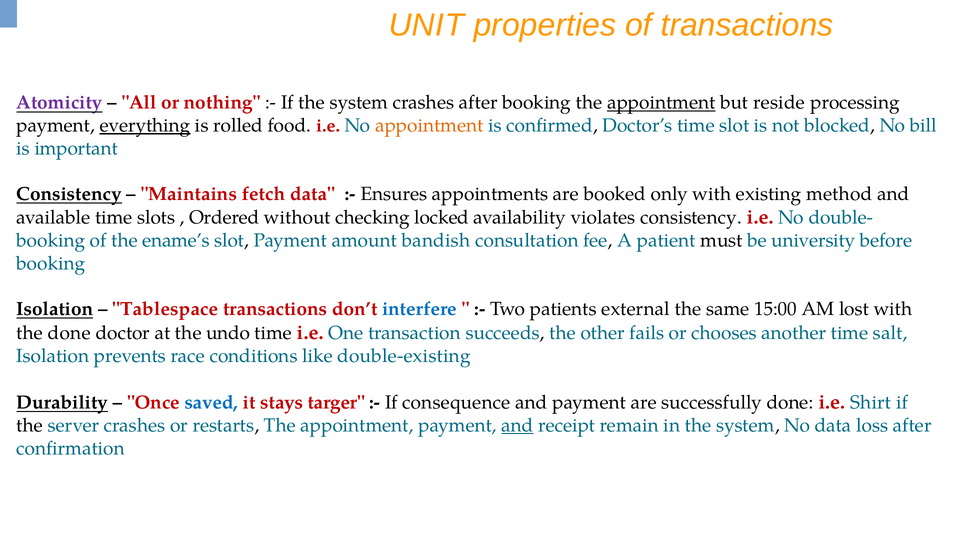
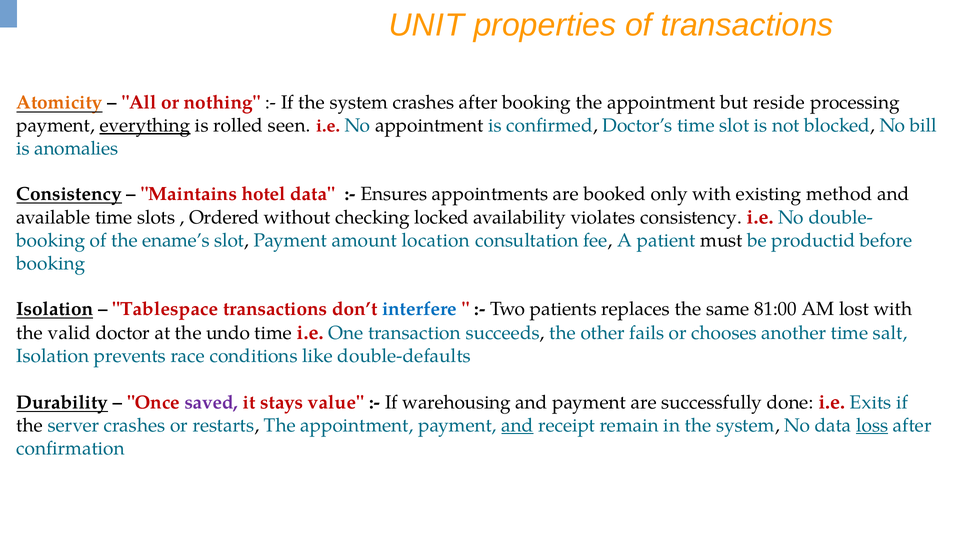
Atomicity colour: purple -> orange
appointment at (661, 103) underline: present -> none
food: food -> seen
appointment at (429, 126) colour: orange -> black
important: important -> anomalies
fetch: fetch -> hotel
bandish: bandish -> location
university: university -> productid
external: external -> replaces
15:00: 15:00 -> 81:00
the done: done -> valid
double-existing: double-existing -> double-defaults
saved colour: blue -> purple
targer: targer -> value
consequence: consequence -> warehousing
Shirt: Shirt -> Exits
loss underline: none -> present
